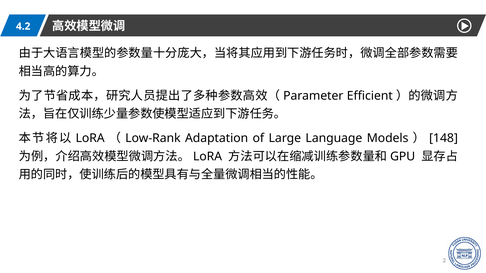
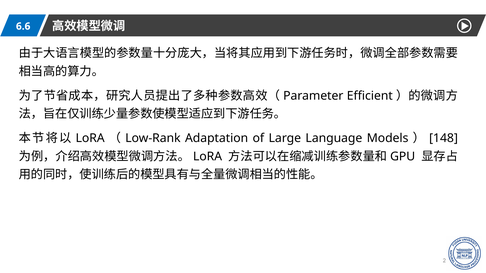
4.2: 4.2 -> 6.6
